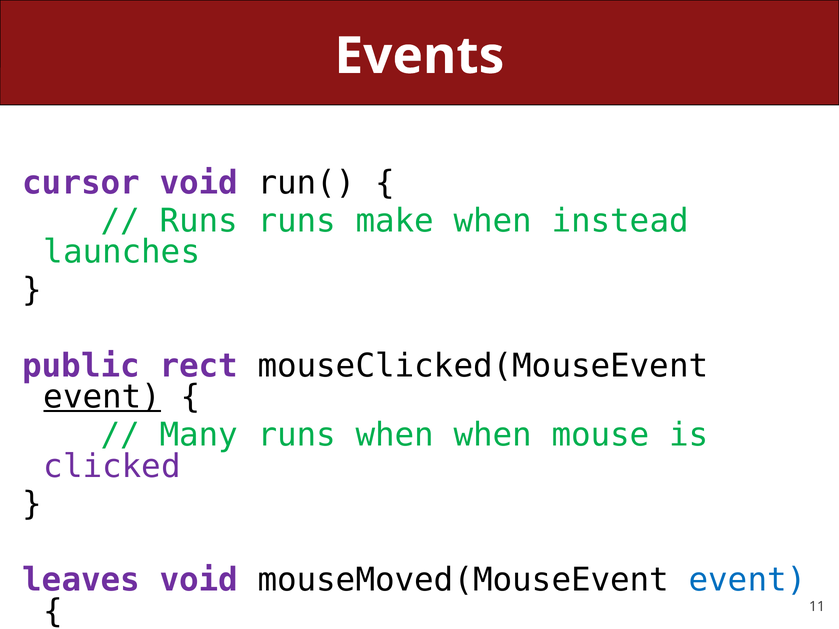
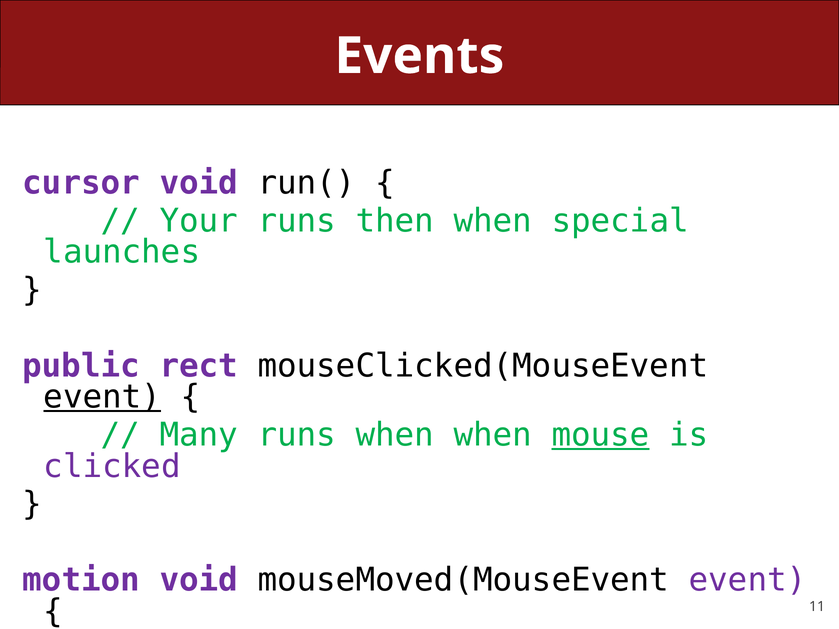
Runs at (199, 221): Runs -> Your
make: make -> then
instead: instead -> special
mouse at (601, 435) underline: none -> present
leaves: leaves -> motion
event at (748, 580) colour: blue -> purple
